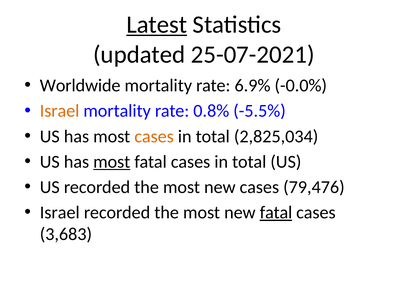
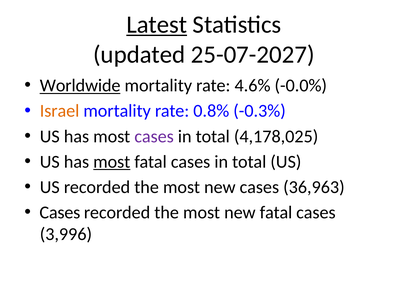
25-07-2021: 25-07-2021 -> 25-07-2027
Worldwide underline: none -> present
6.9%: 6.9% -> 4.6%
-5.5%: -5.5% -> -0.3%
cases at (154, 136) colour: orange -> purple
2,825,034: 2,825,034 -> 4,178,025
79,476: 79,476 -> 36,963
Israel at (60, 213): Israel -> Cases
fatal at (276, 213) underline: present -> none
3,683: 3,683 -> 3,996
